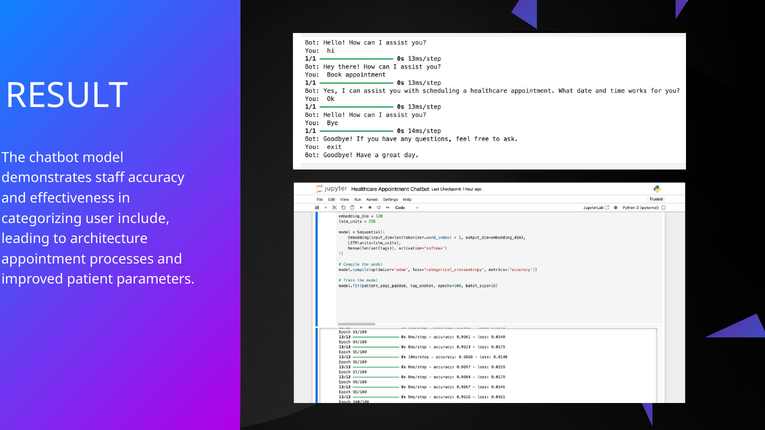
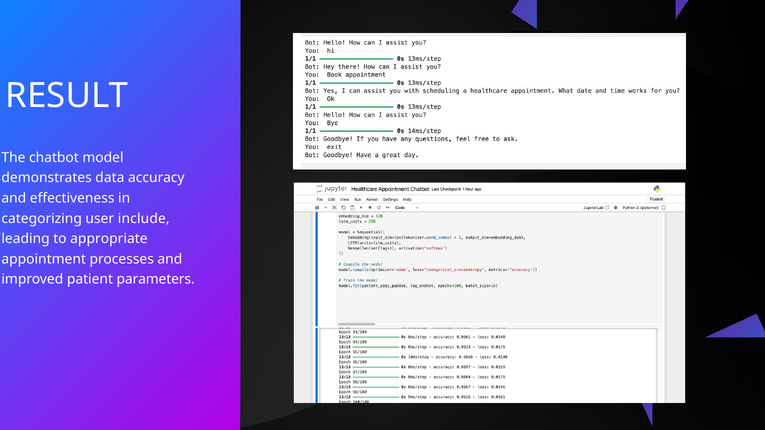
staff: staff -> data
architecture: architecture -> appropriate
